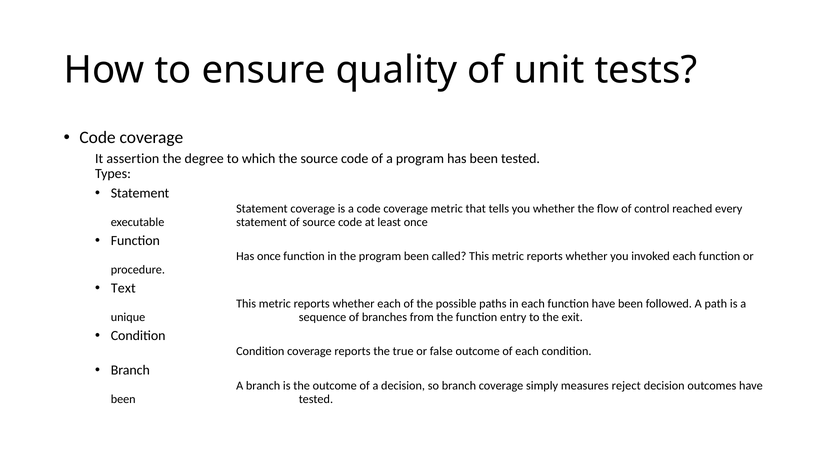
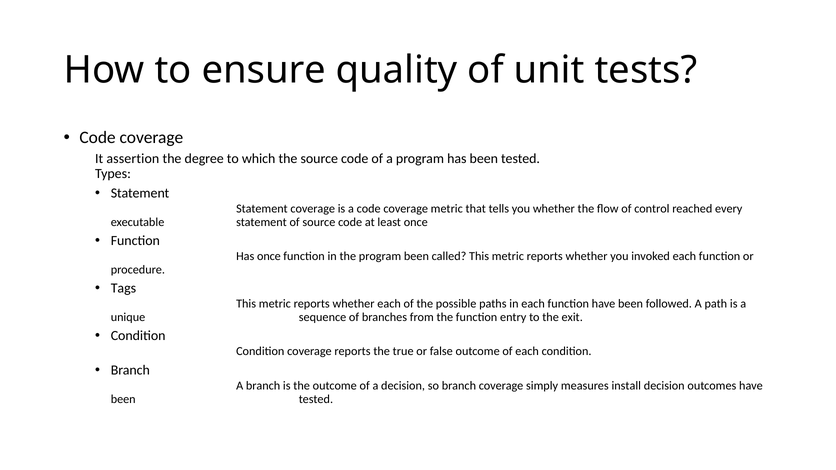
Text: Text -> Tags
reject: reject -> install
